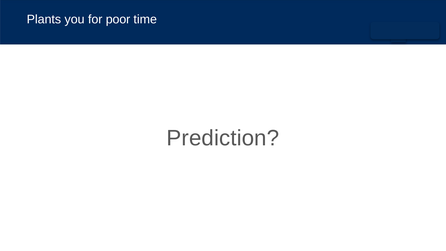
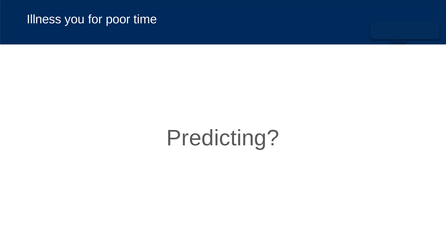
Plants: Plants -> Illness
Prediction: Prediction -> Predicting
